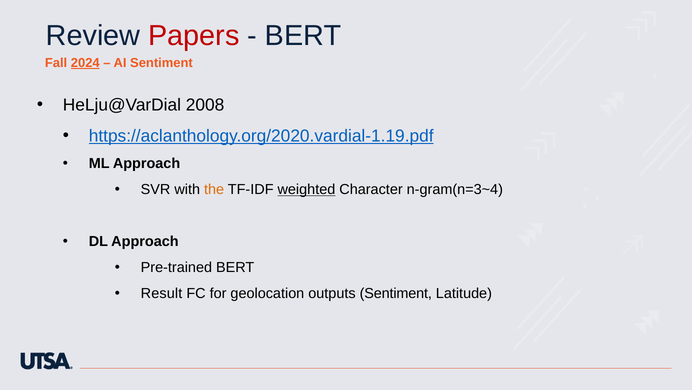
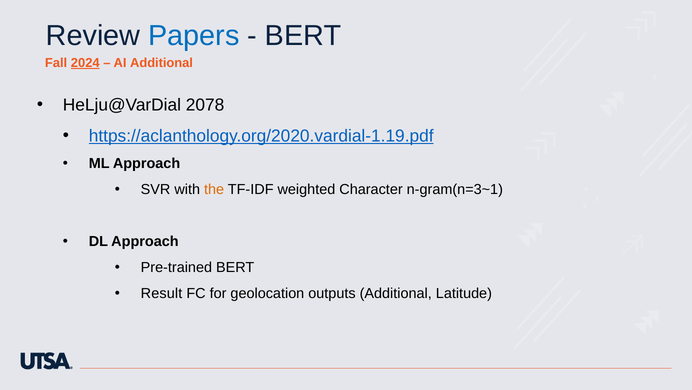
Papers colour: red -> blue
AI Sentiment: Sentiment -> Additional
2008: 2008 -> 2078
weighted underline: present -> none
n-gram(n=3~4: n-gram(n=3~4 -> n-gram(n=3~1
outputs Sentiment: Sentiment -> Additional
